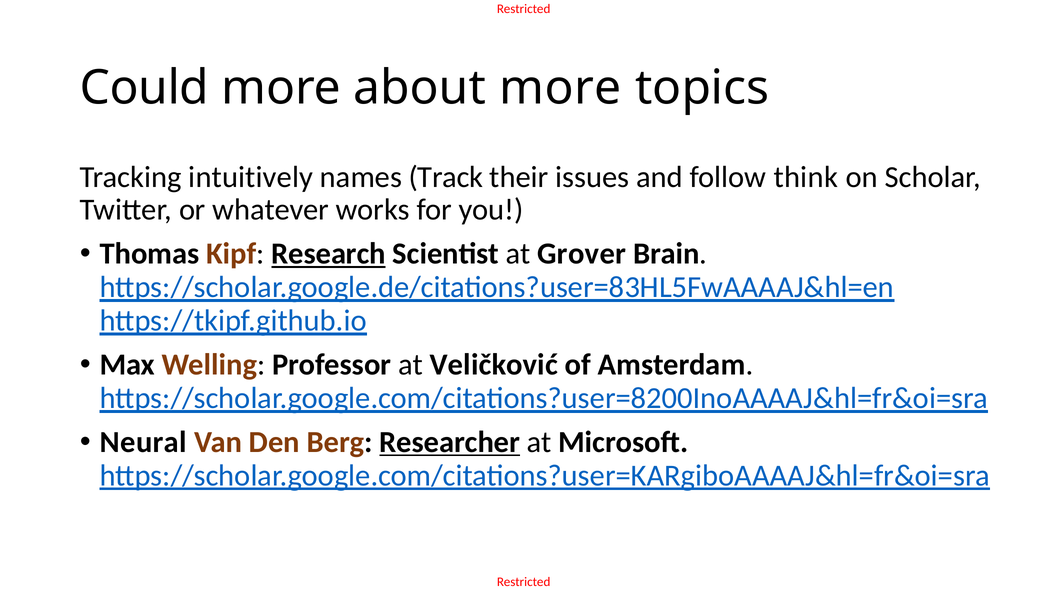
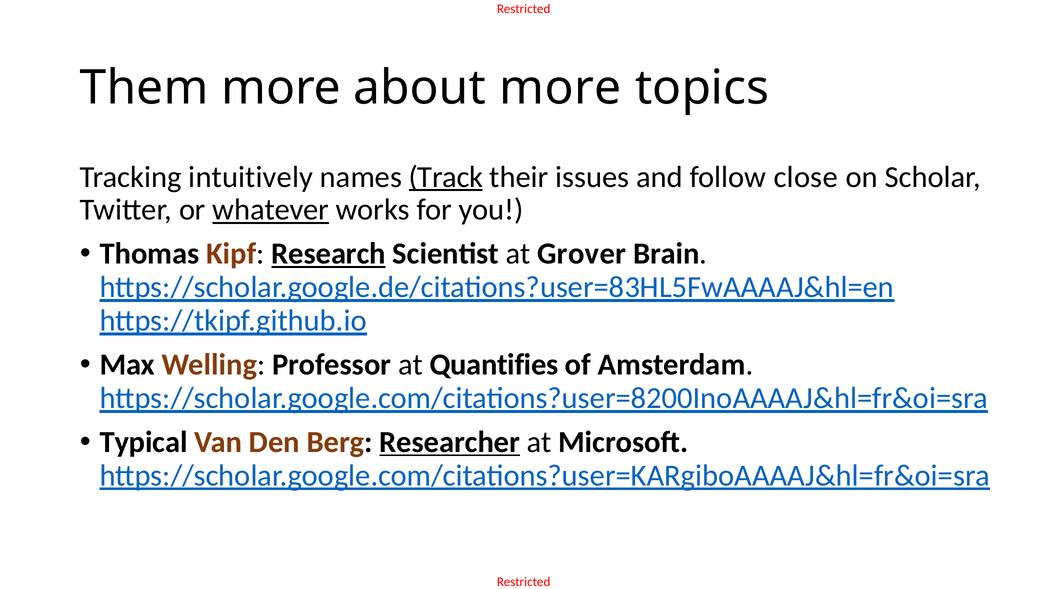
Could: Could -> Them
Track underline: none -> present
think: think -> close
whatever underline: none -> present
Veličković: Veličković -> Quantifies
Neural: Neural -> Typical
